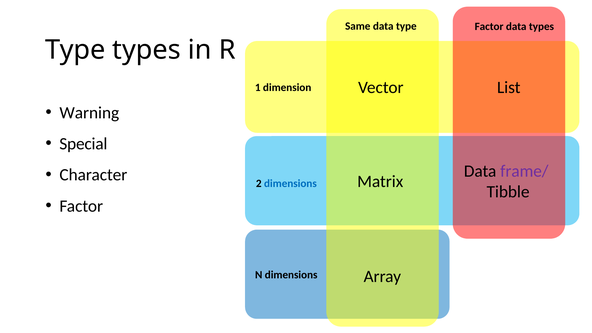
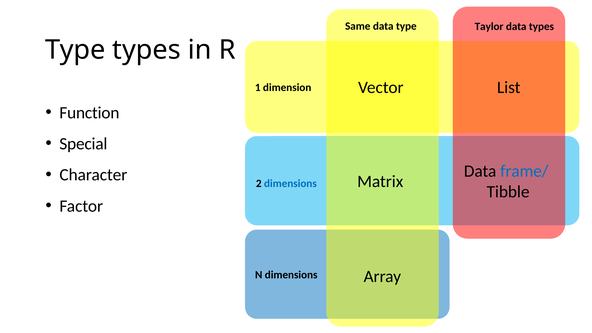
type Factor: Factor -> Taylor
Warning: Warning -> Function
frame/ colour: purple -> blue
